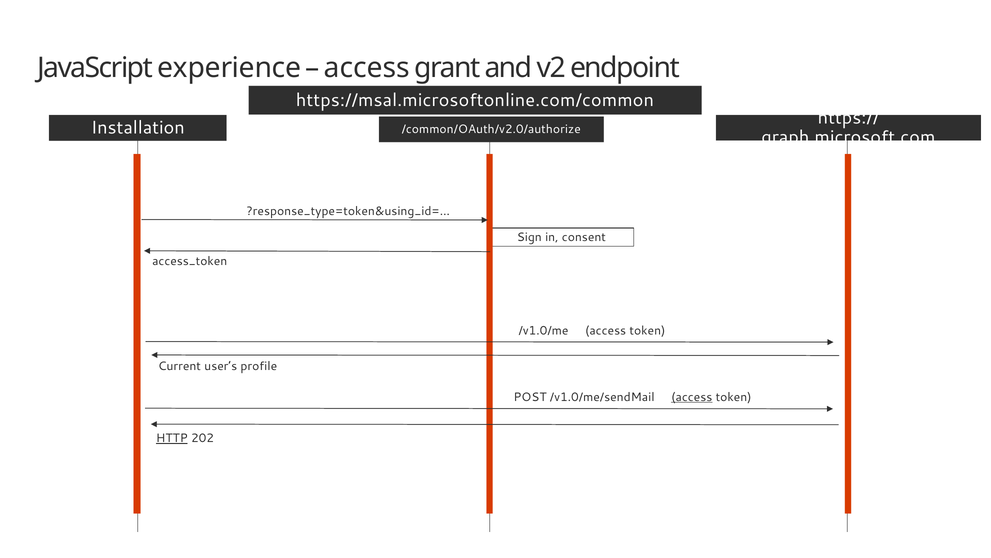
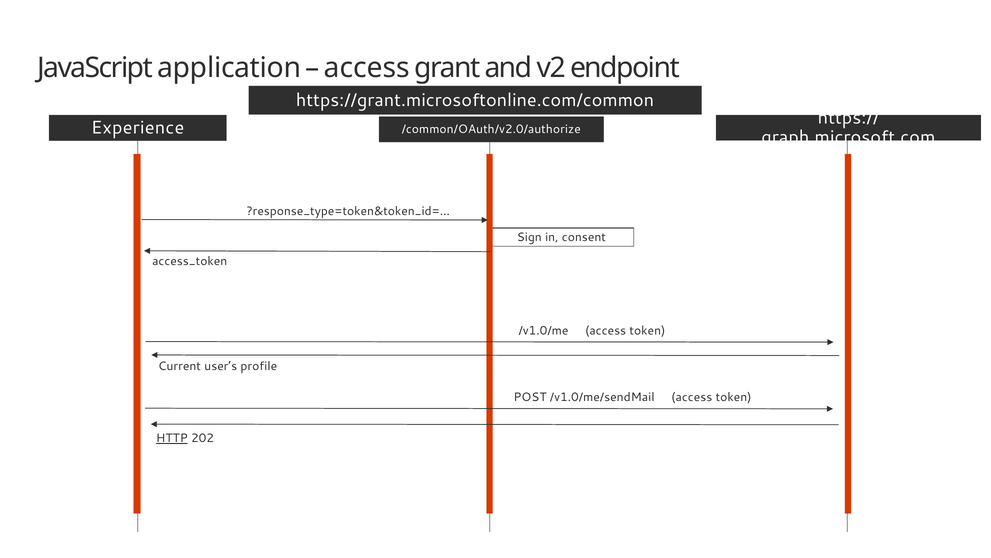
experience: experience -> application
https://msal.microsoftonline.com/common: https://msal.microsoftonline.com/common -> https://grant.microsoftonline.com/common
Installation: Installation -> Experience
?response_type=token&using_id=…: ?response_type=token&using_id=… -> ?response_type=token&token_id=…
access at (692, 397) underline: present -> none
